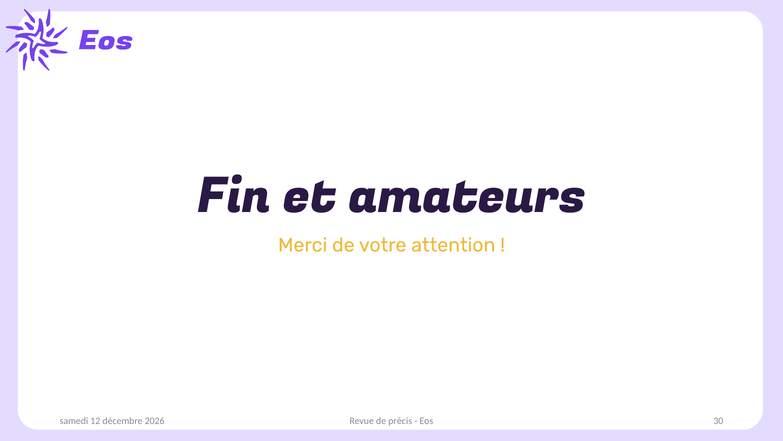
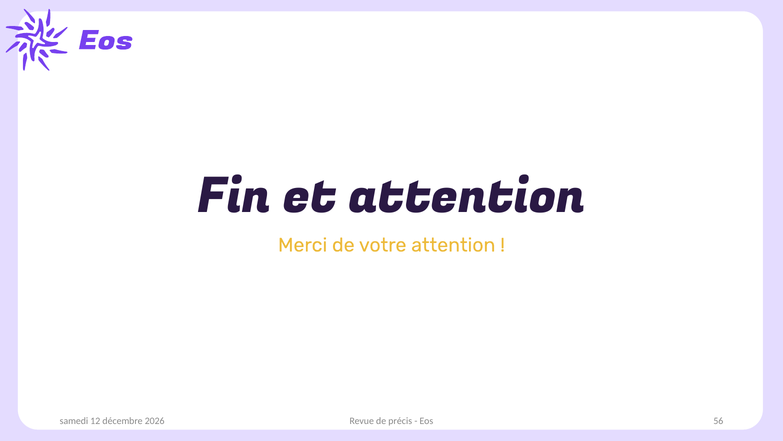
et amateurs: amateurs -> attention
30: 30 -> 56
